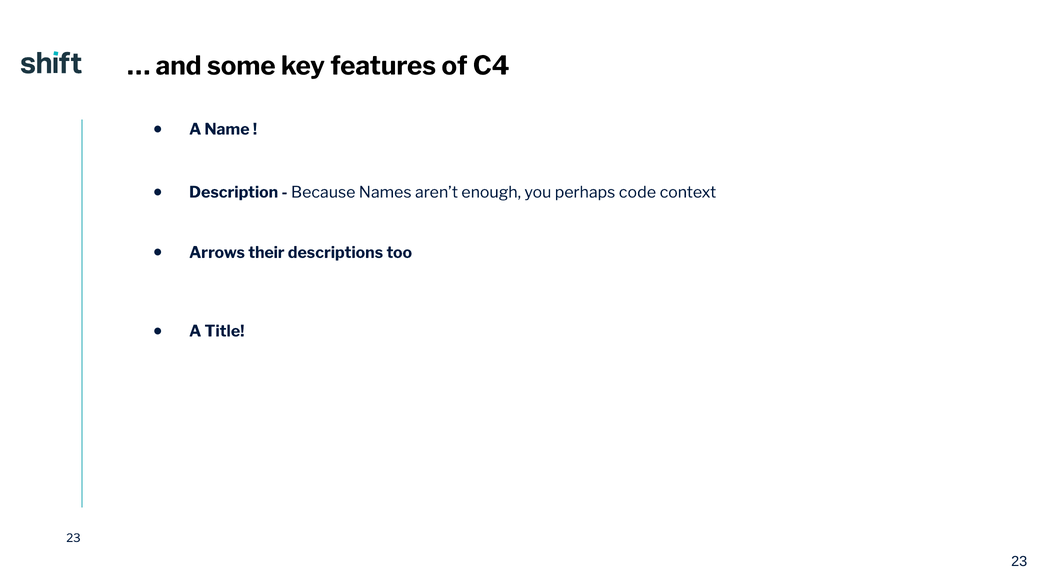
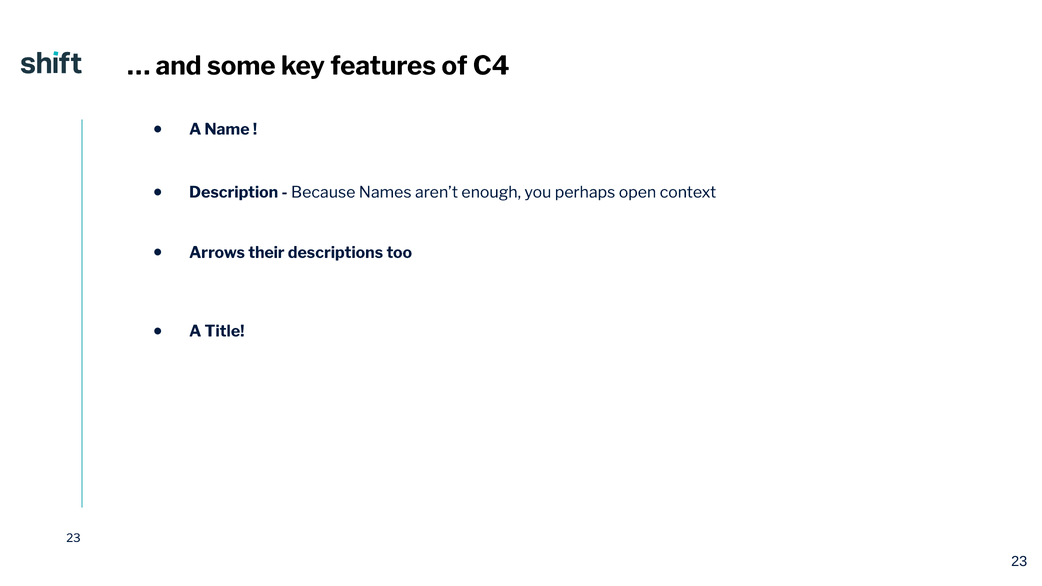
code: code -> open
